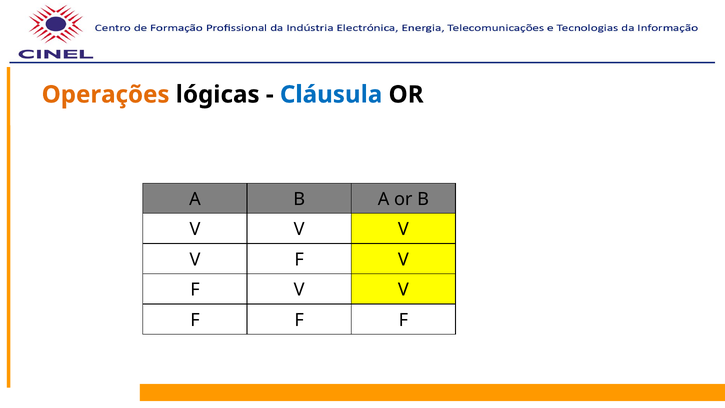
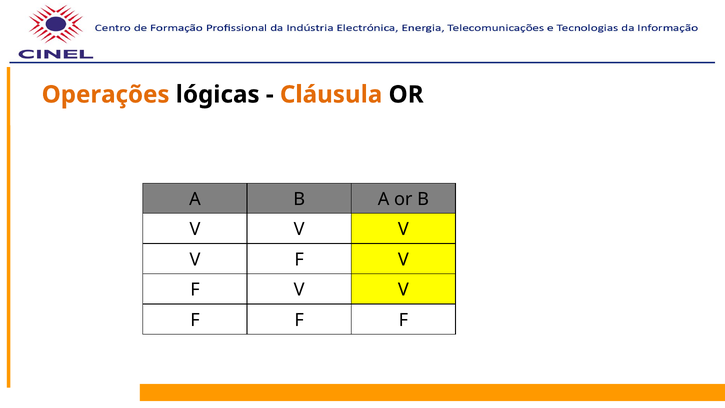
Cláusula colour: blue -> orange
